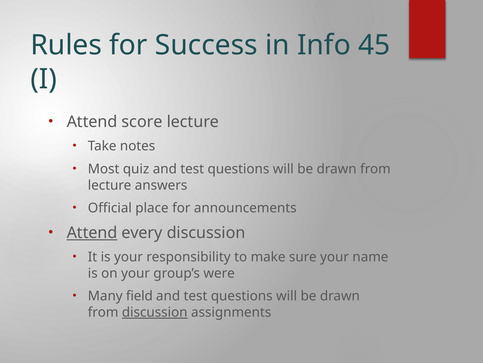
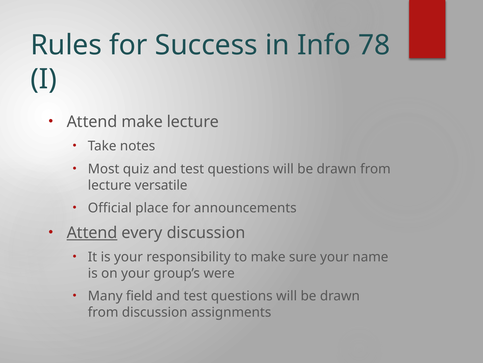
45: 45 -> 78
Attend score: score -> make
answers: answers -> versatile
discussion at (155, 312) underline: present -> none
